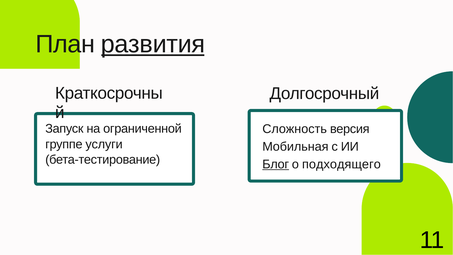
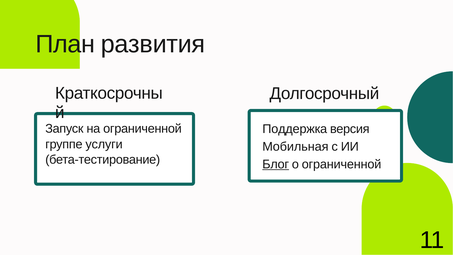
развития underline: present -> none
Сложность: Сложность -> Поддержка
о подходящего: подходящего -> ограниченной
